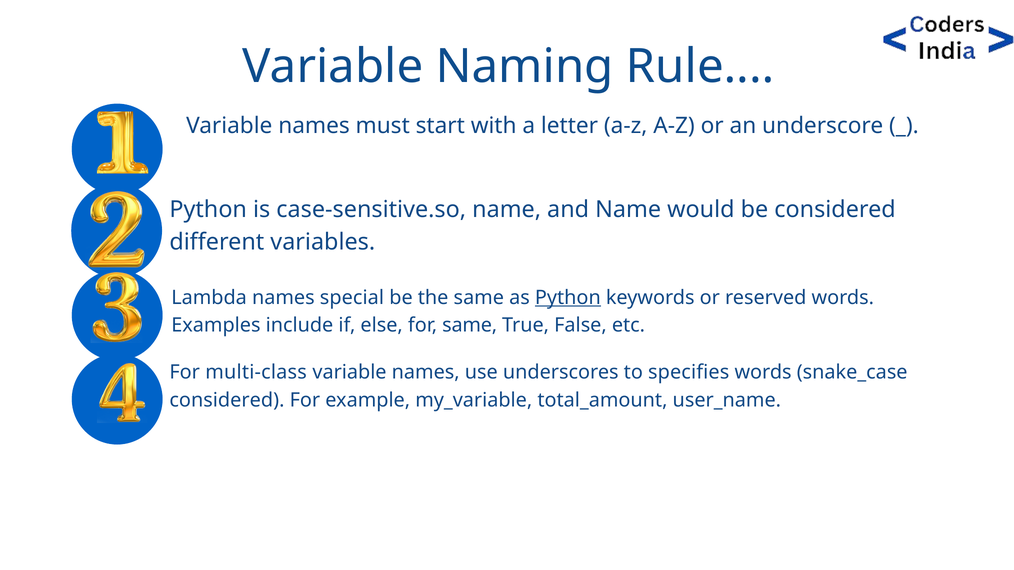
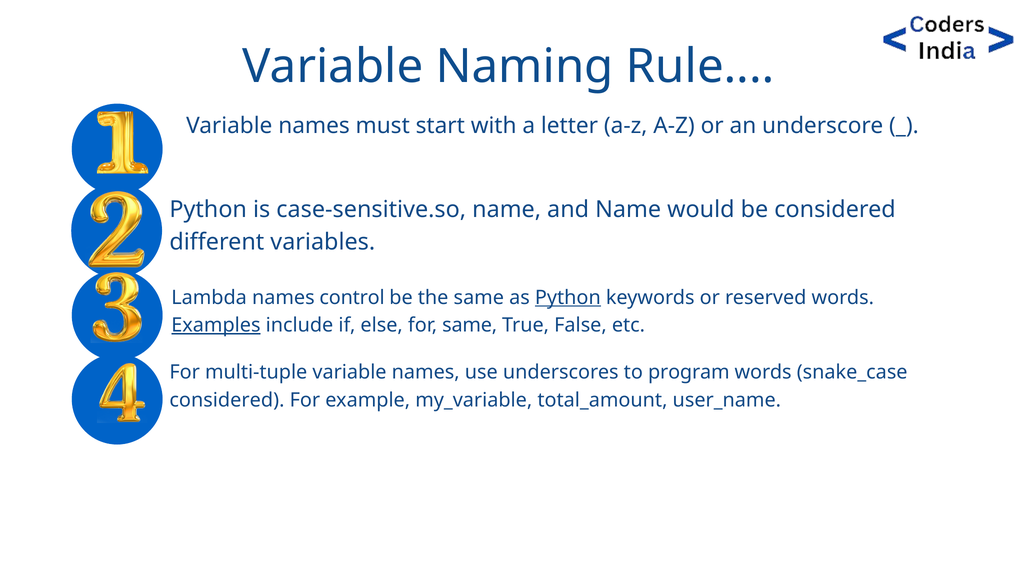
special: special -> control
Examples underline: none -> present
multi-class: multi-class -> multi-tuple
specifies: specifies -> program
